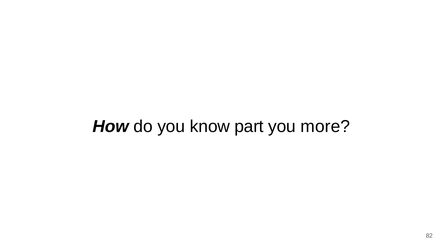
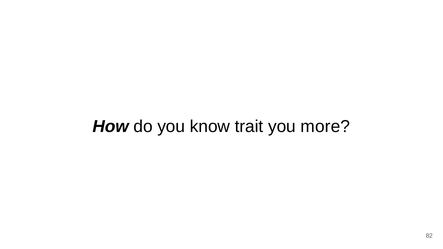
part: part -> trait
